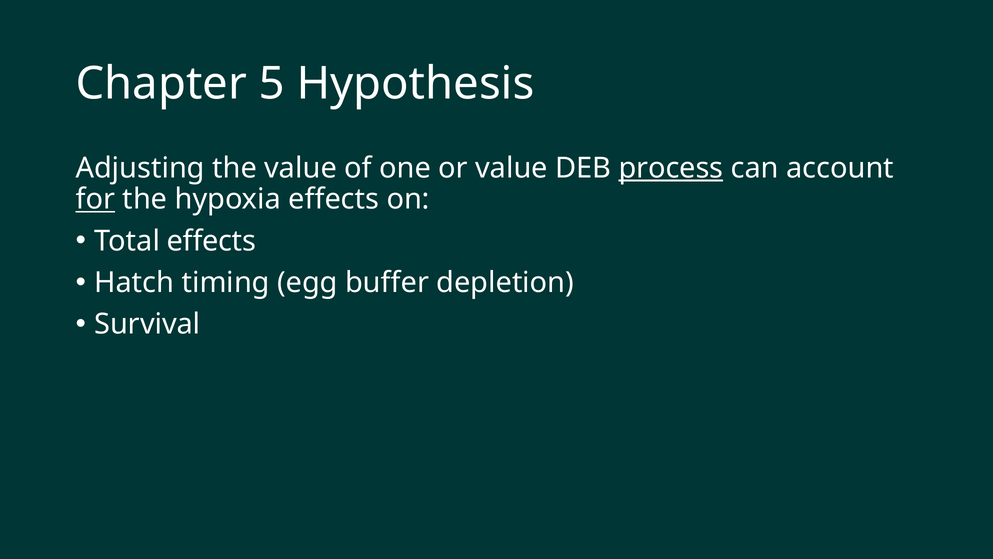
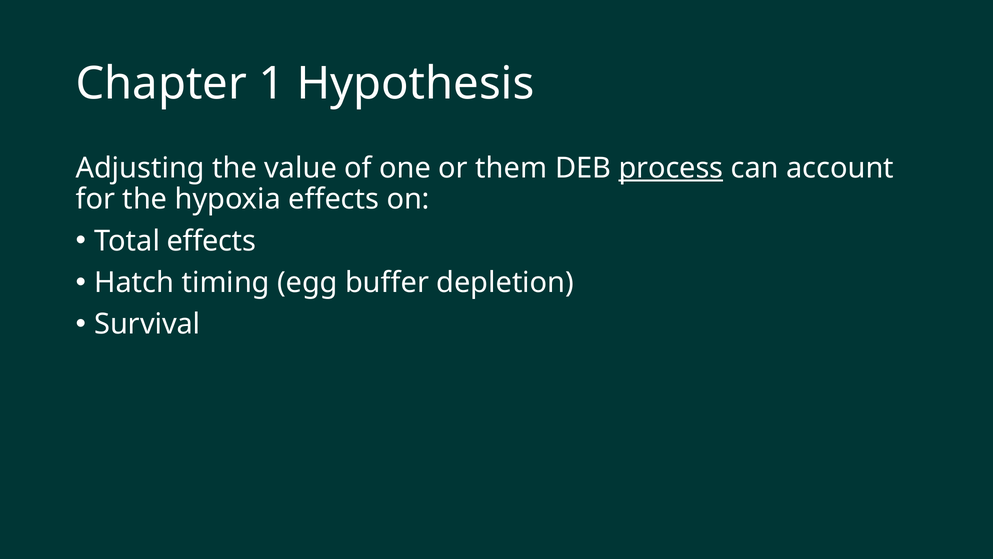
5: 5 -> 1
or value: value -> them
for underline: present -> none
